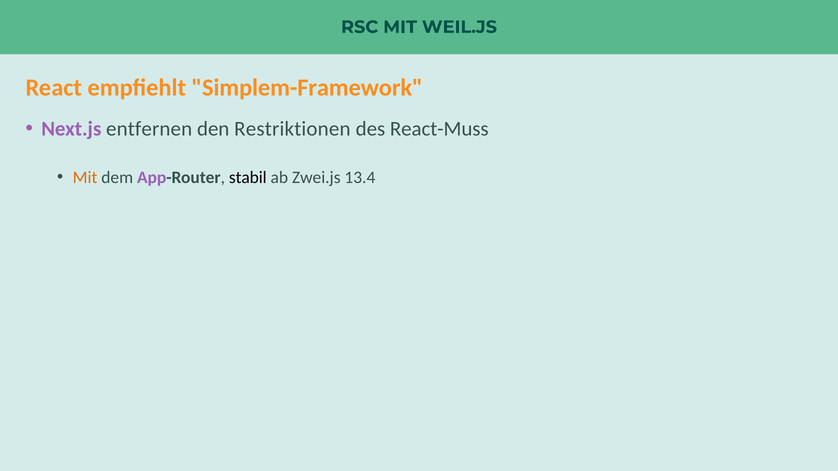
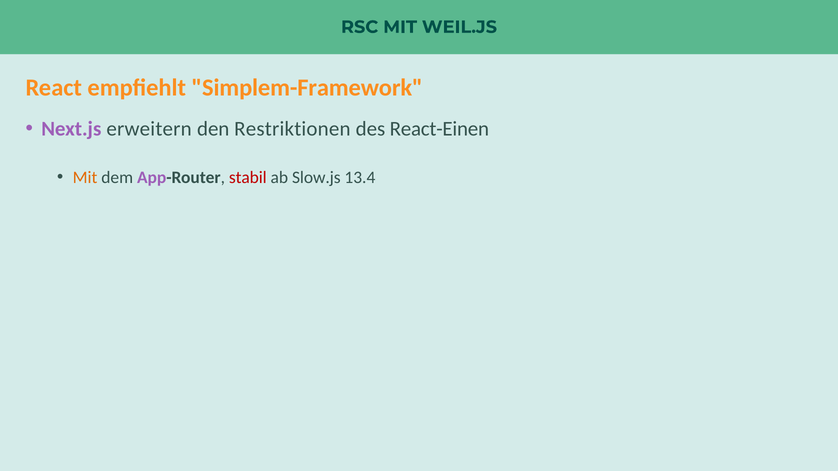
entfernen: entfernen -> erweitern
React-Muss: React-Muss -> React-Einen
stabil colour: black -> red
Zwei.js: Zwei.js -> Slow.js
